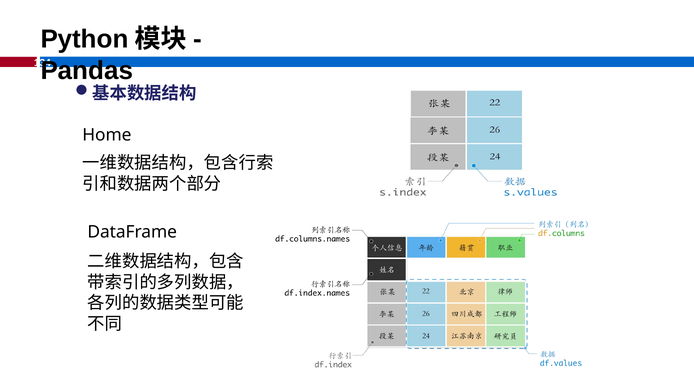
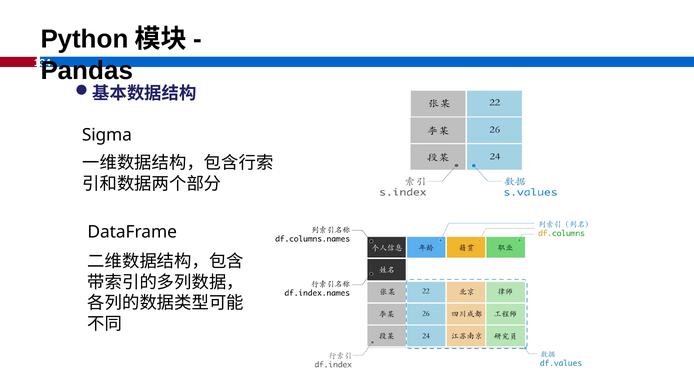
Home: Home -> Sigma
